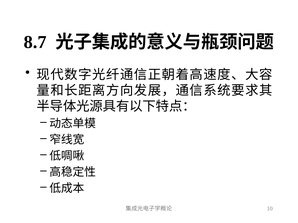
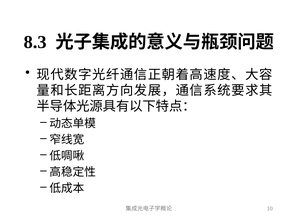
8.7: 8.7 -> 8.3
